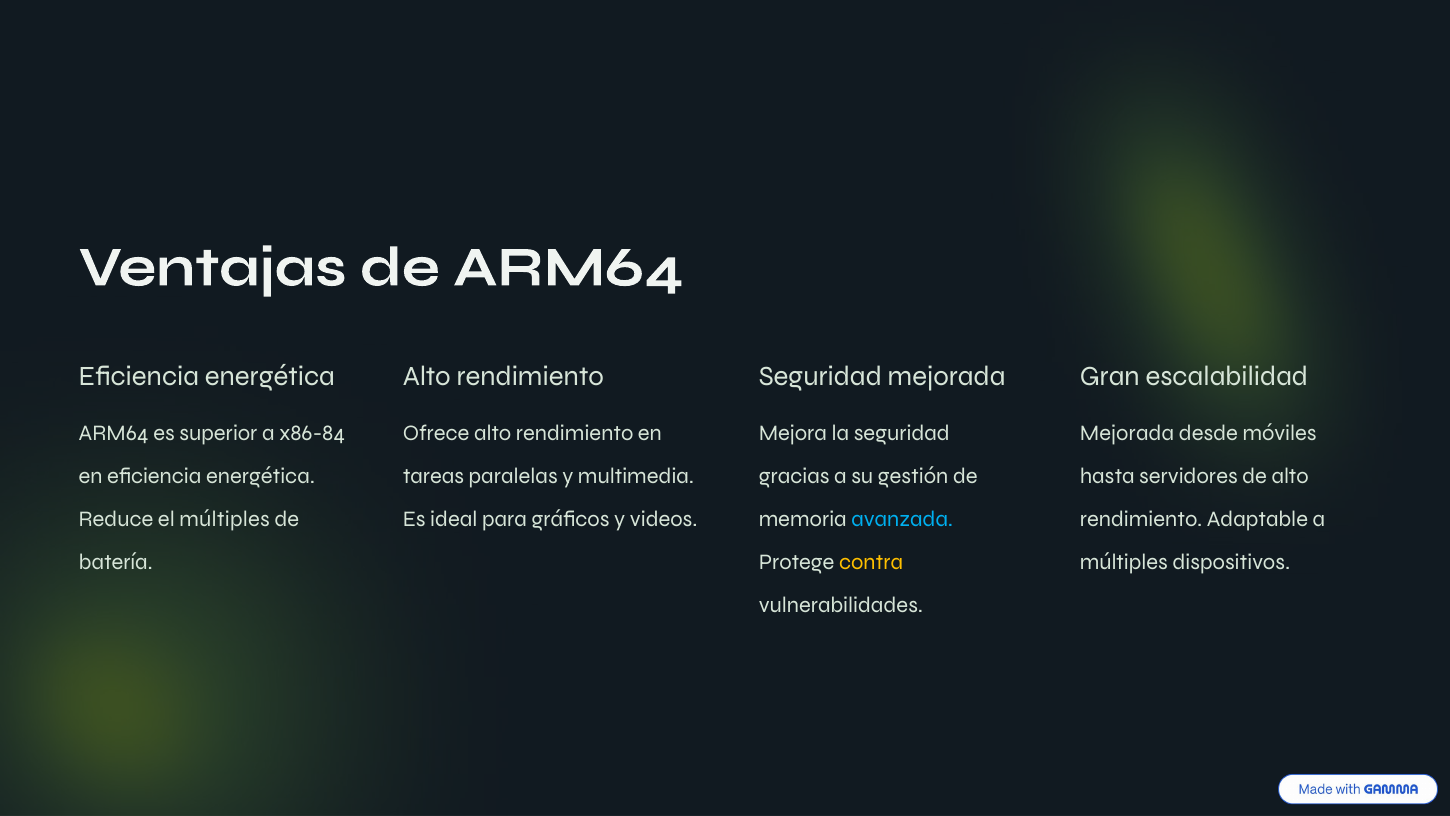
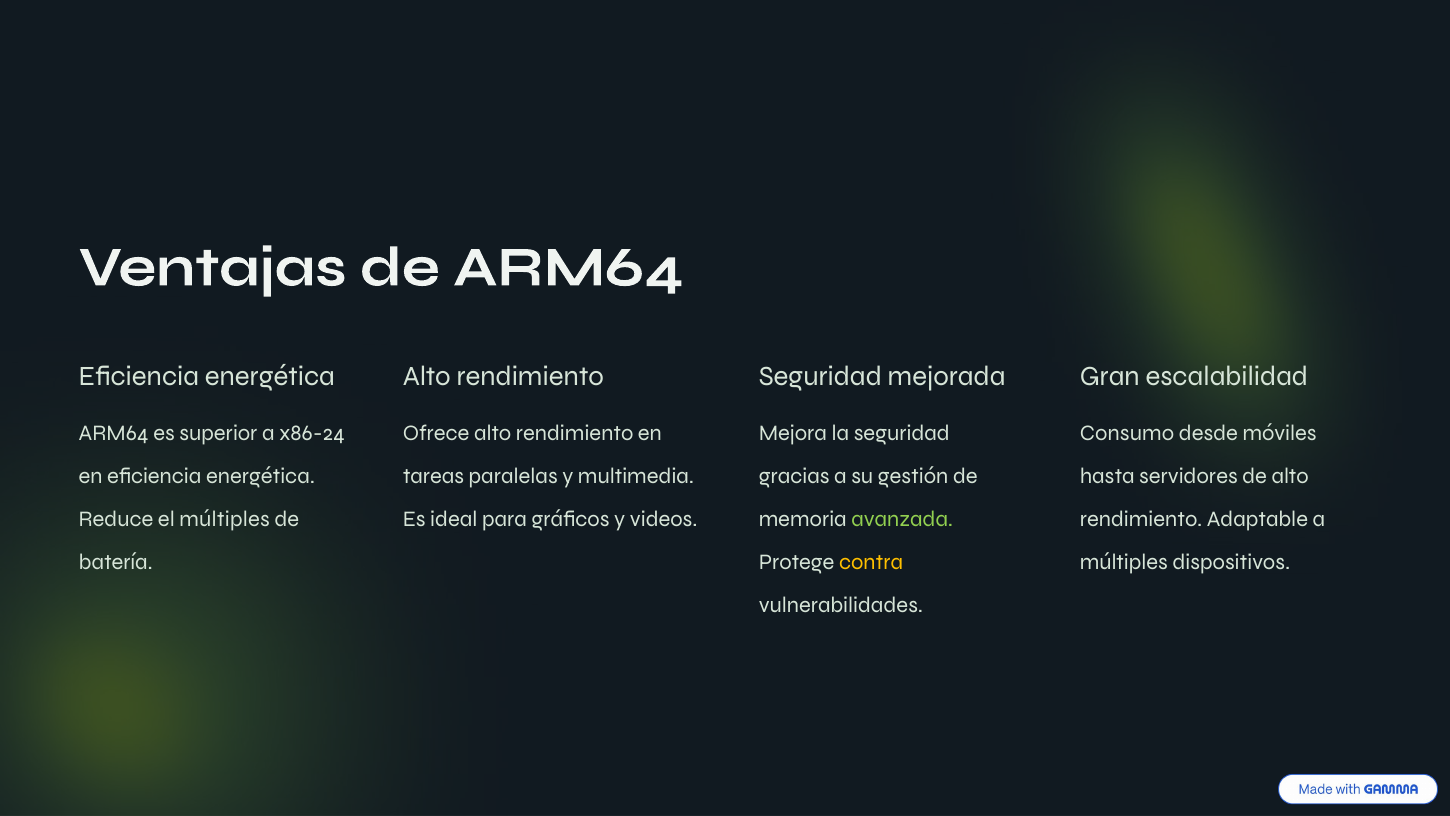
x86-84: x86-84 -> x86-24
Mejorada at (1127, 434): Mejorada -> Consumo
avanzada colour: light blue -> light green
